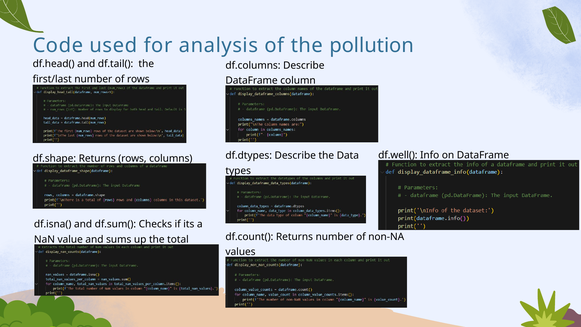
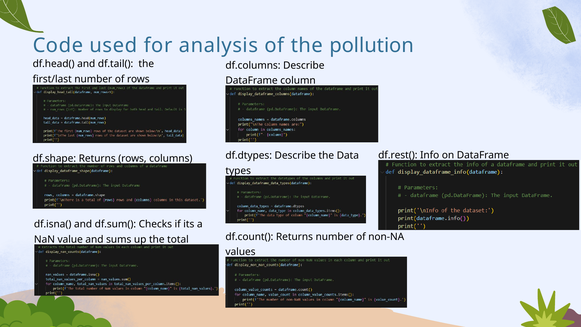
df.well(: df.well( -> df.rest(
